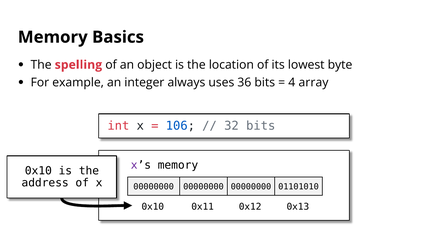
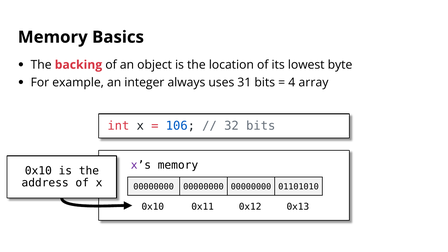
spelling: spelling -> backing
36: 36 -> 31
